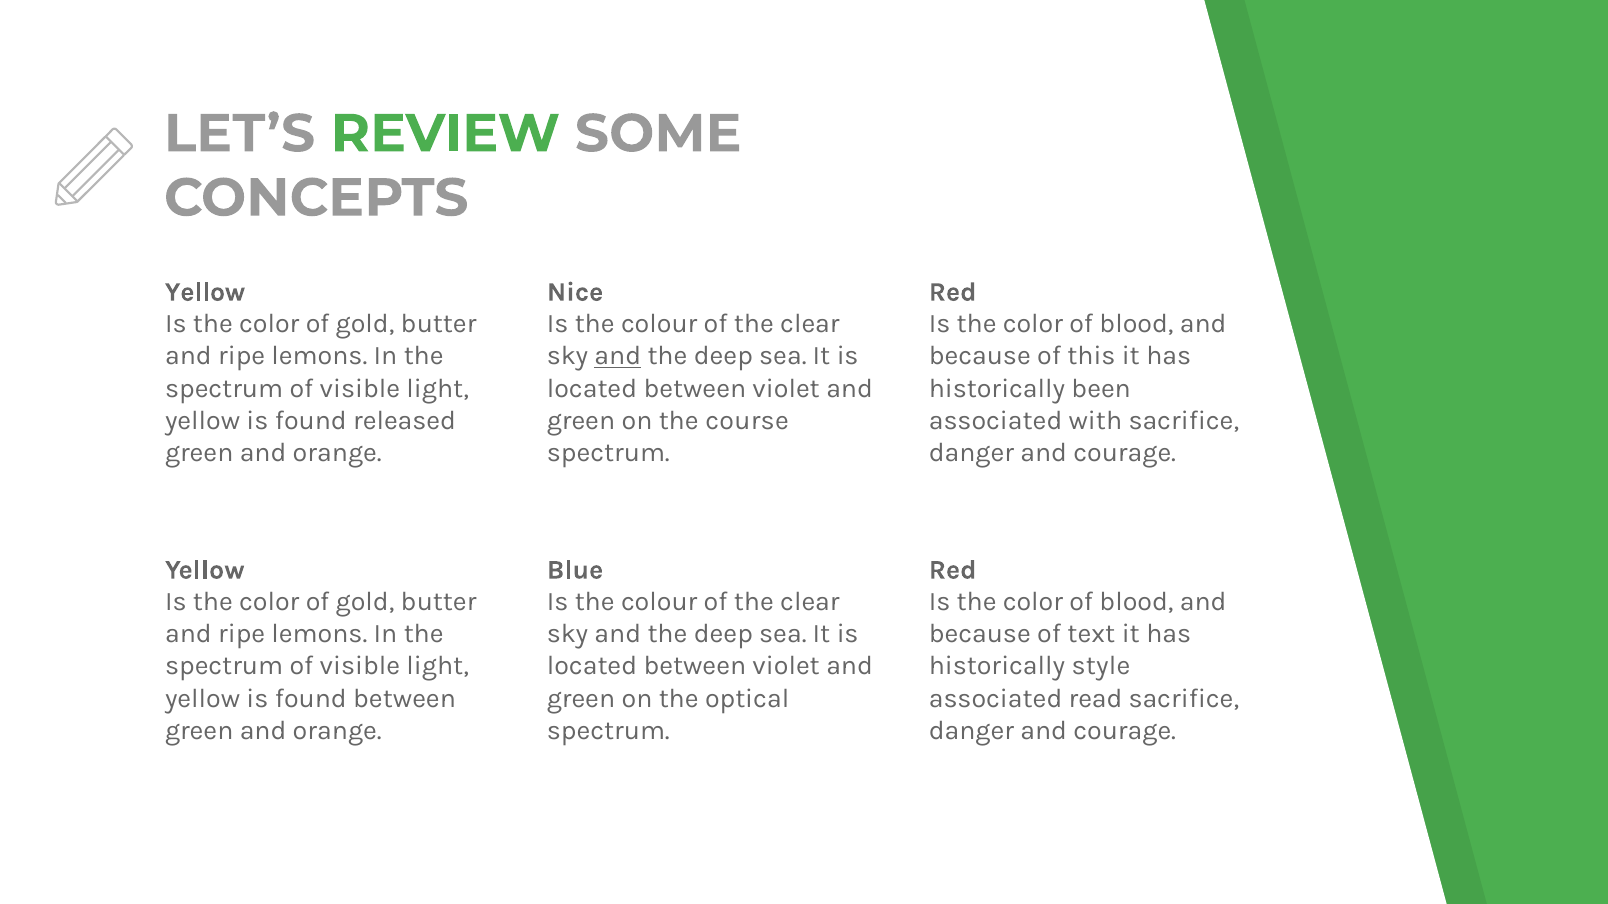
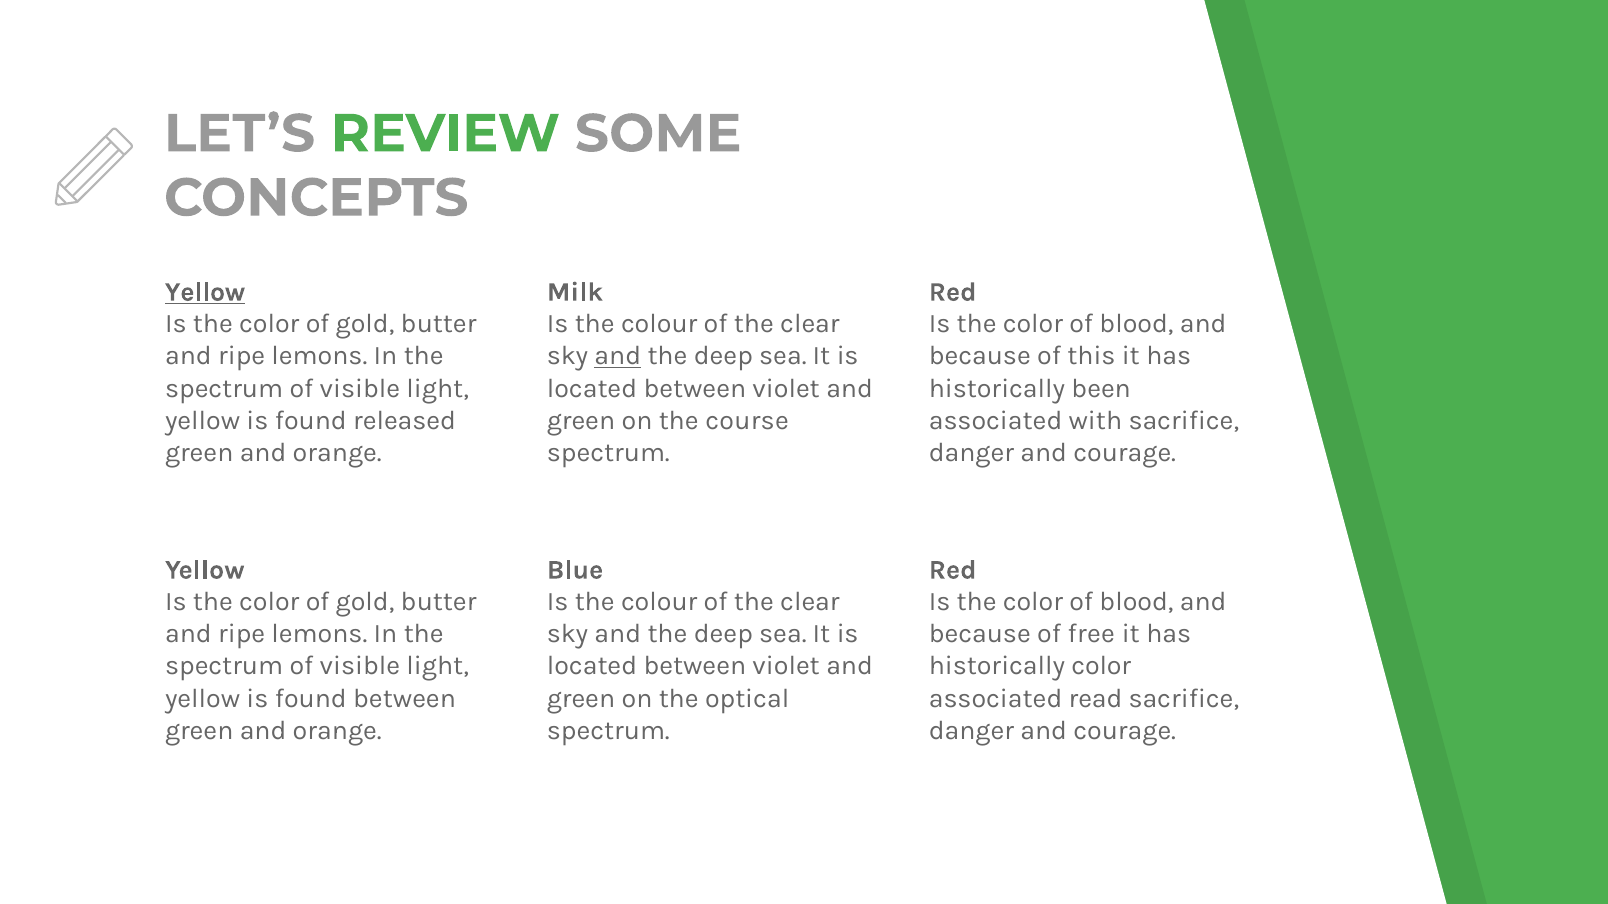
Yellow at (205, 292) underline: none -> present
Nice: Nice -> Milk
text: text -> free
historically style: style -> color
